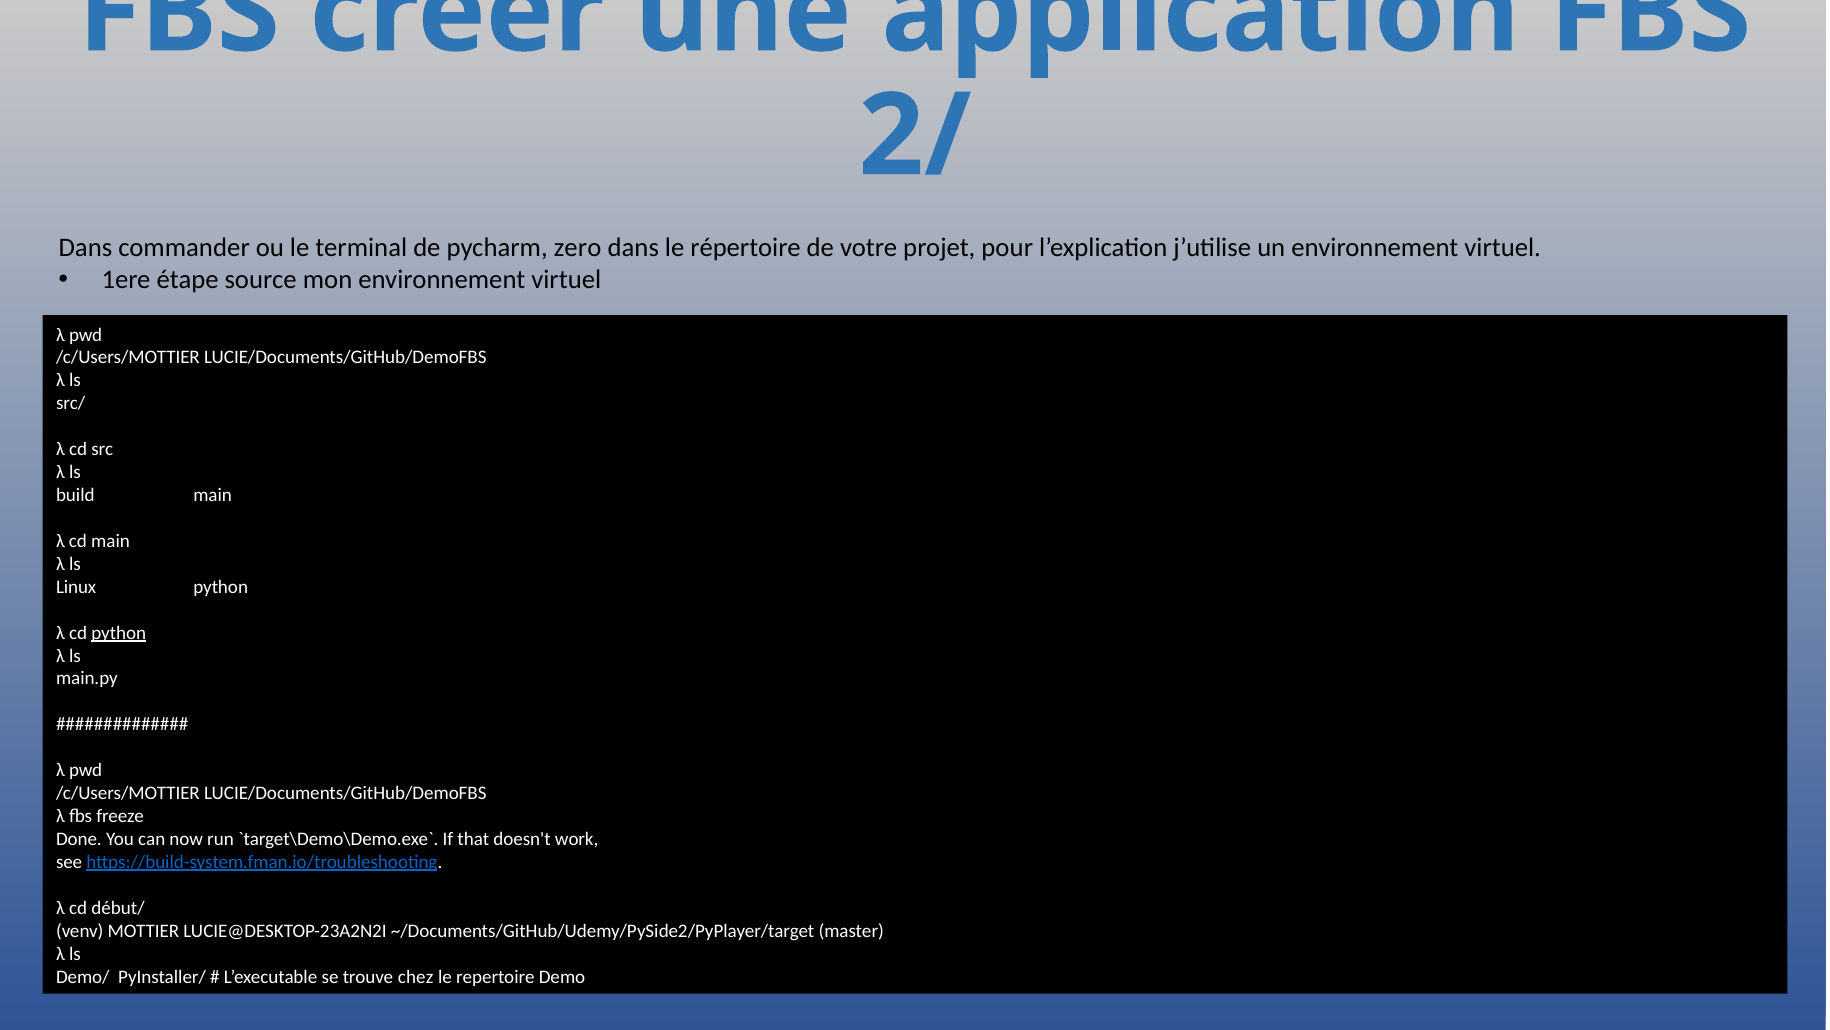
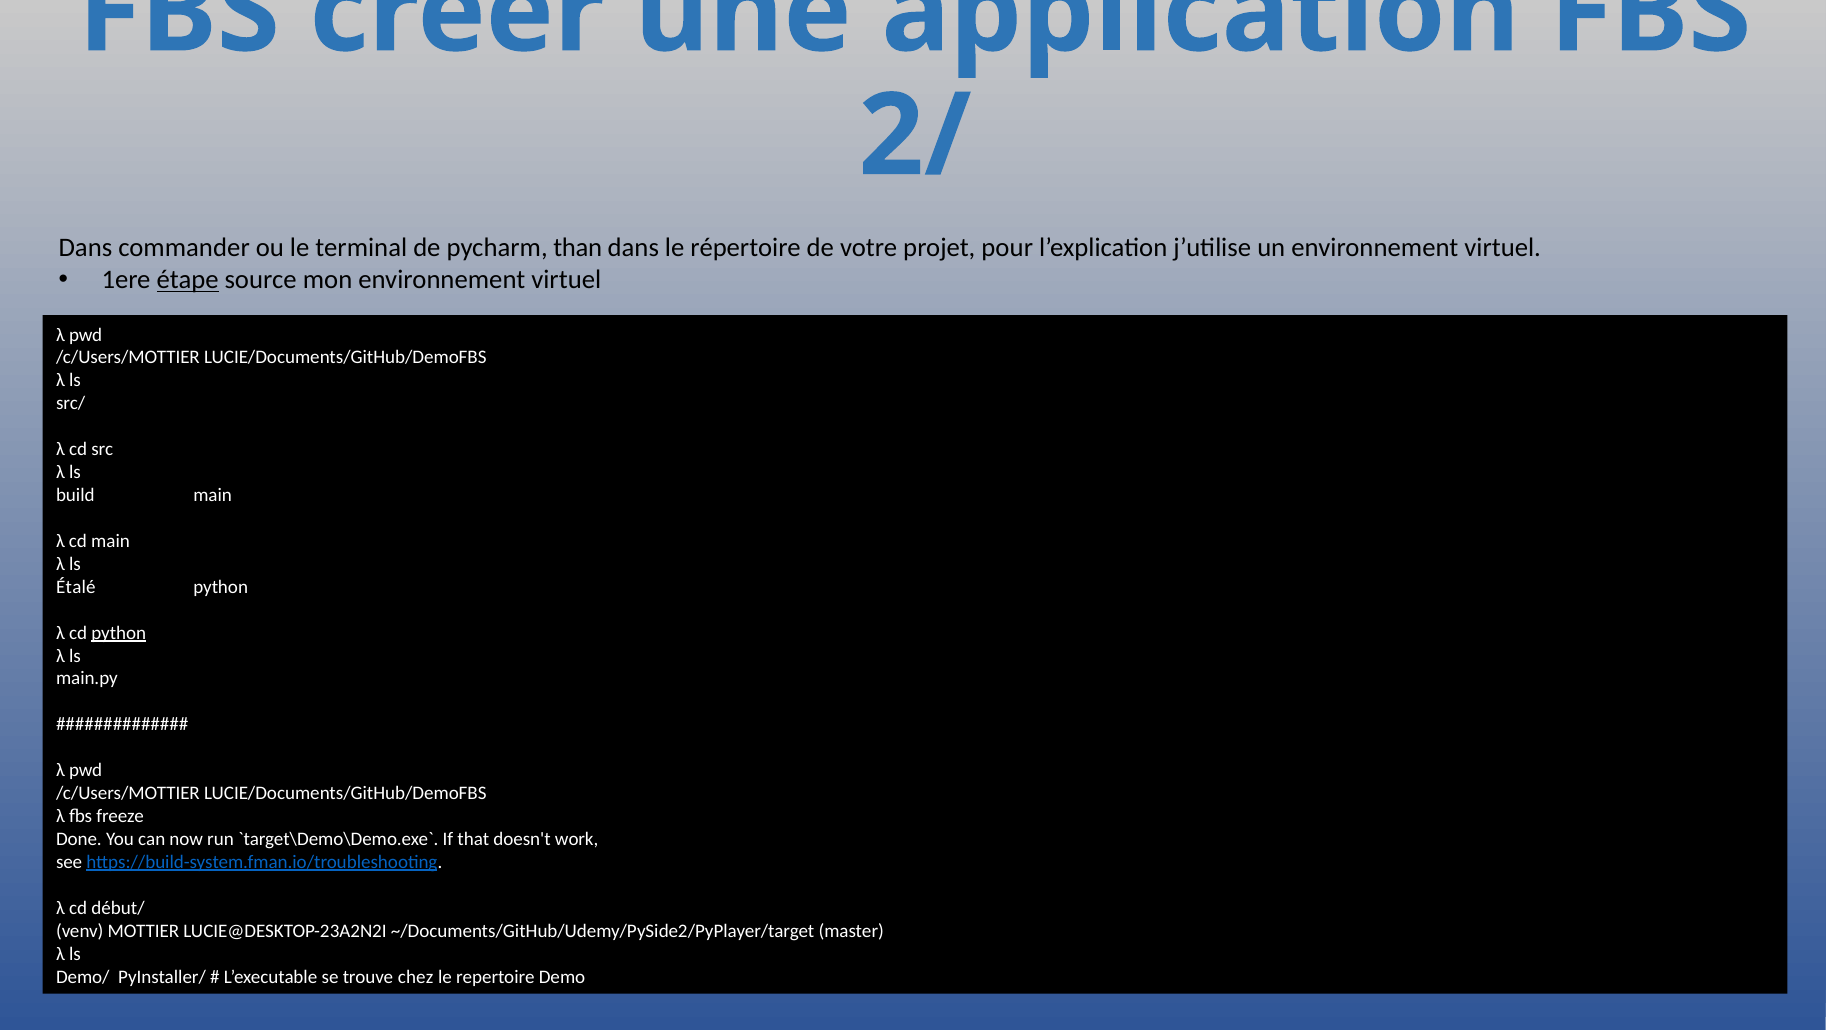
zero: zero -> than
étape underline: none -> present
Linux: Linux -> Étalé
